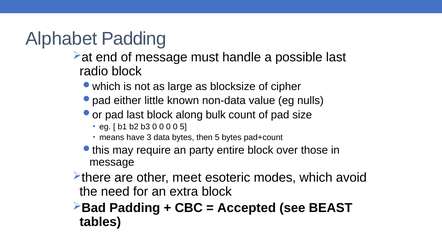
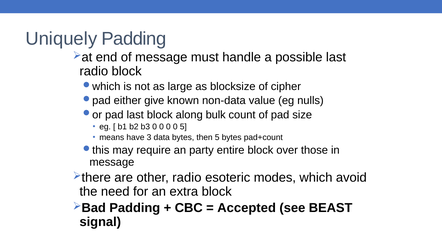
Alphabet: Alphabet -> Uniquely
little: little -> give
other meet: meet -> radio
tables: tables -> signal
